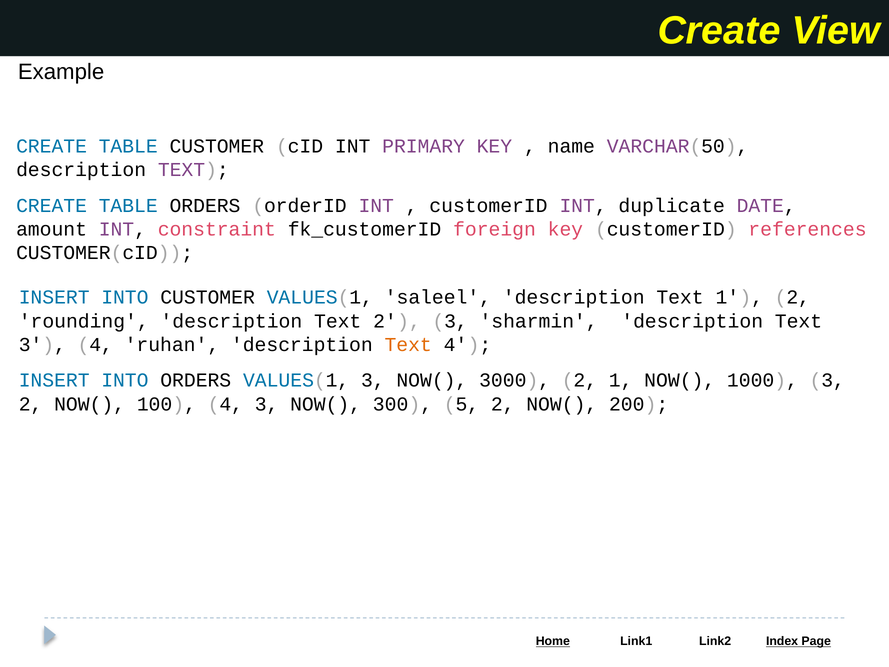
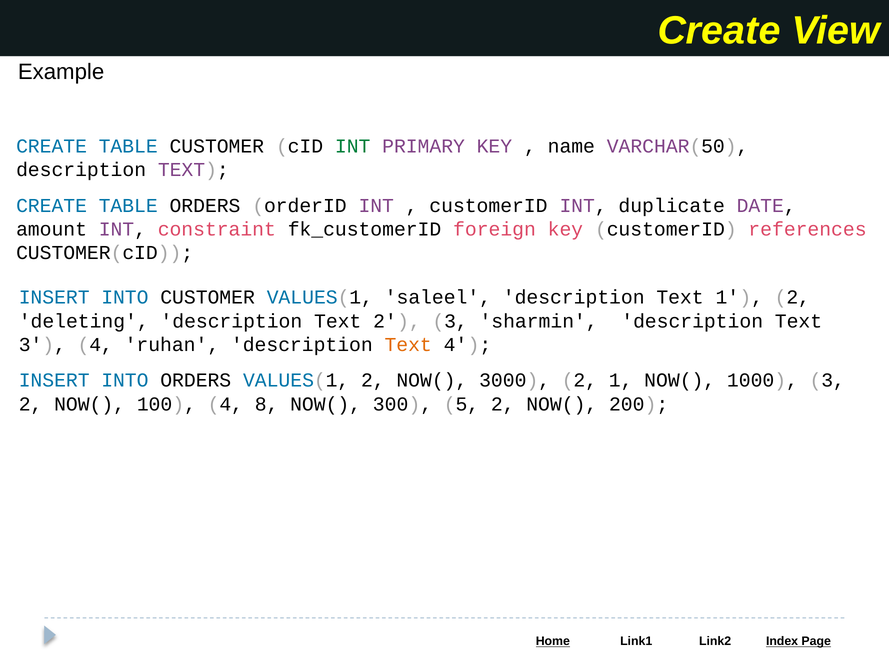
INT at (353, 146) colour: black -> green
rounding: rounding -> deleting
VALUES(1 3: 3 -> 2
4 3: 3 -> 8
